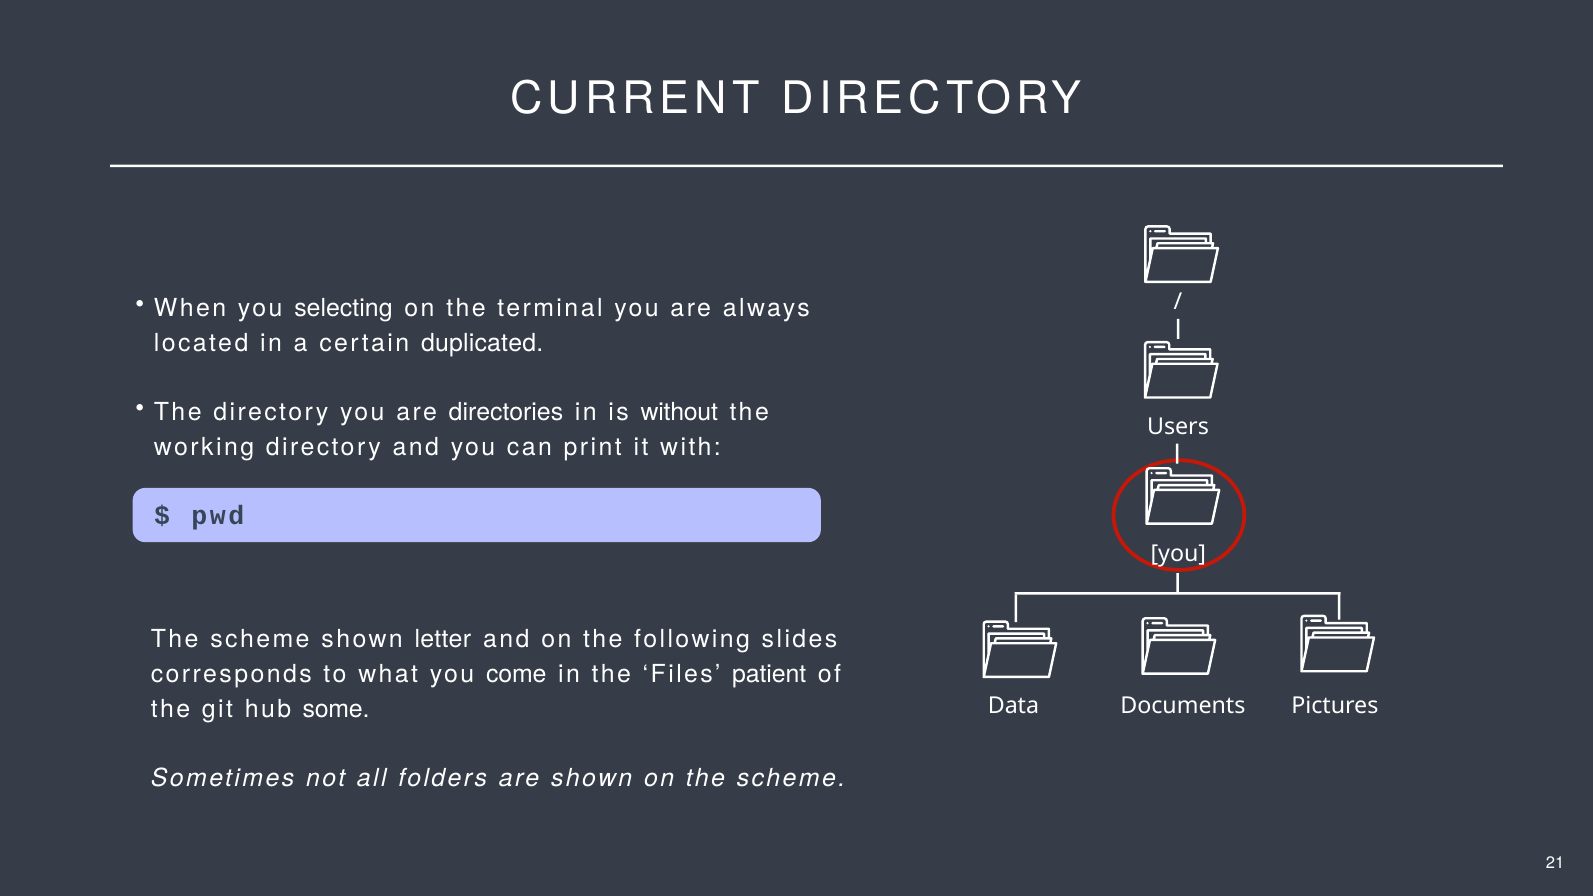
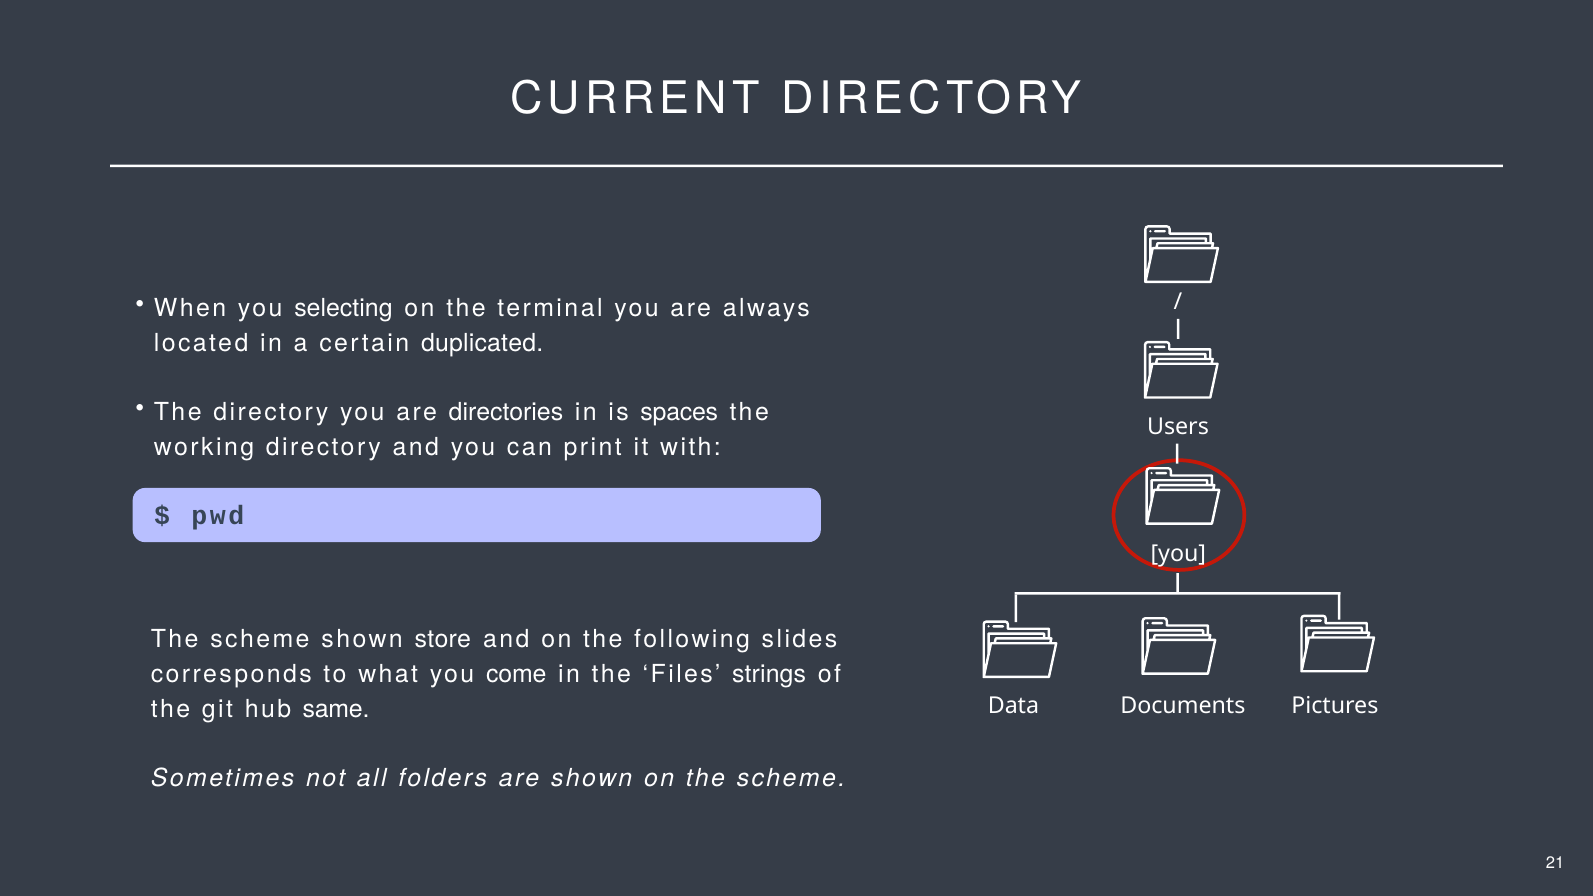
without: without -> spaces
letter: letter -> store
patient: patient -> strings
some: some -> same
